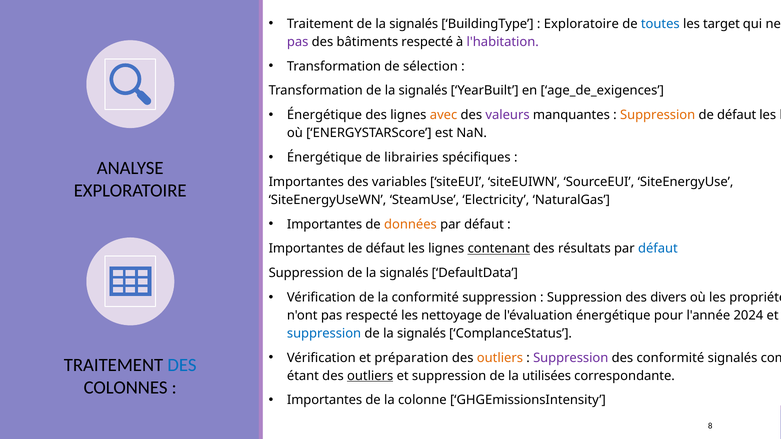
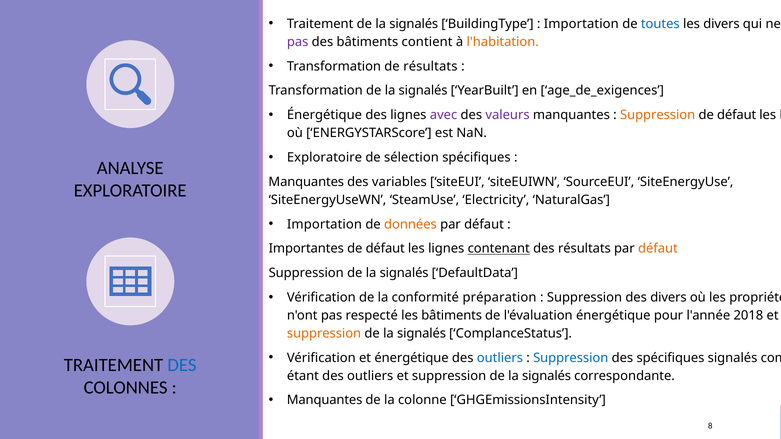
Exploratoire at (581, 24): Exploratoire -> Importation
les target: target -> divers
bâtiments respecté: respecté -> contient
l'habitation colour: purple -> orange
de sélection: sélection -> résultats
avec colour: orange -> purple
Énergétique at (325, 158): Énergétique -> Exploratoire
librairies: librairies -> sélection
Importantes at (306, 182): Importantes -> Manquantes
Importantes at (325, 224): Importantes -> Importation
défaut at (658, 249) colour: blue -> orange
conformité suppression: suppression -> préparation
les nettoyage: nettoyage -> bâtiments
2024: 2024 -> 2018
suppression at (324, 334) colour: blue -> orange
et préparation: préparation -> énergétique
outliers at (500, 358) colour: orange -> blue
Suppression at (571, 358) colour: purple -> blue
des conformité: conformité -> spécifiques
outliers at (370, 376) underline: present -> none
utilisées at (547, 376): utilisées -> signalés
Importantes at (325, 400): Importantes -> Manquantes
